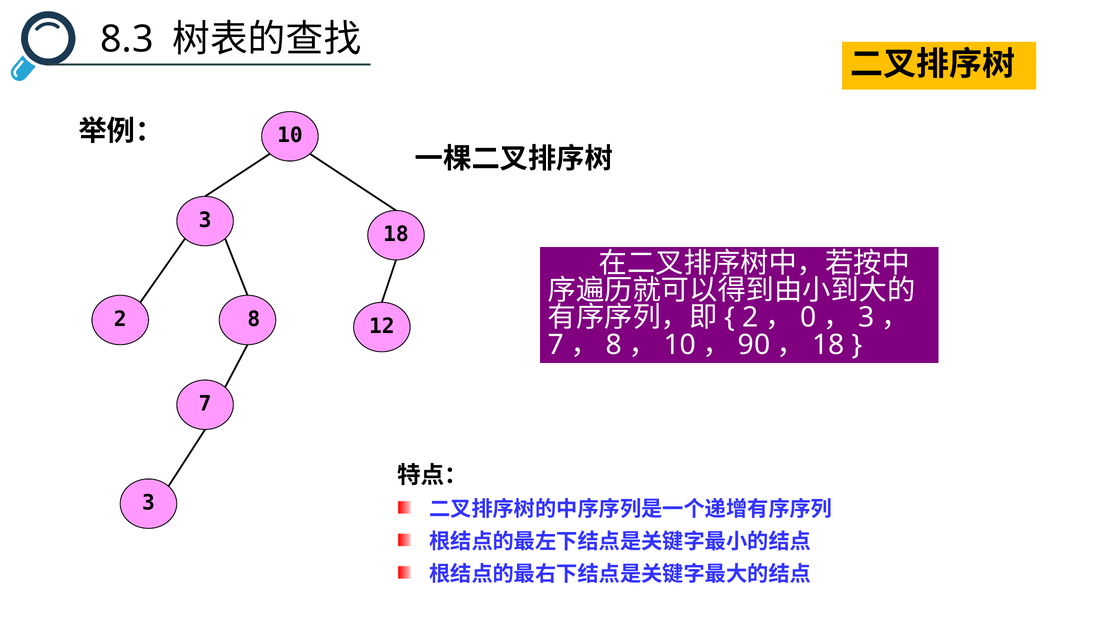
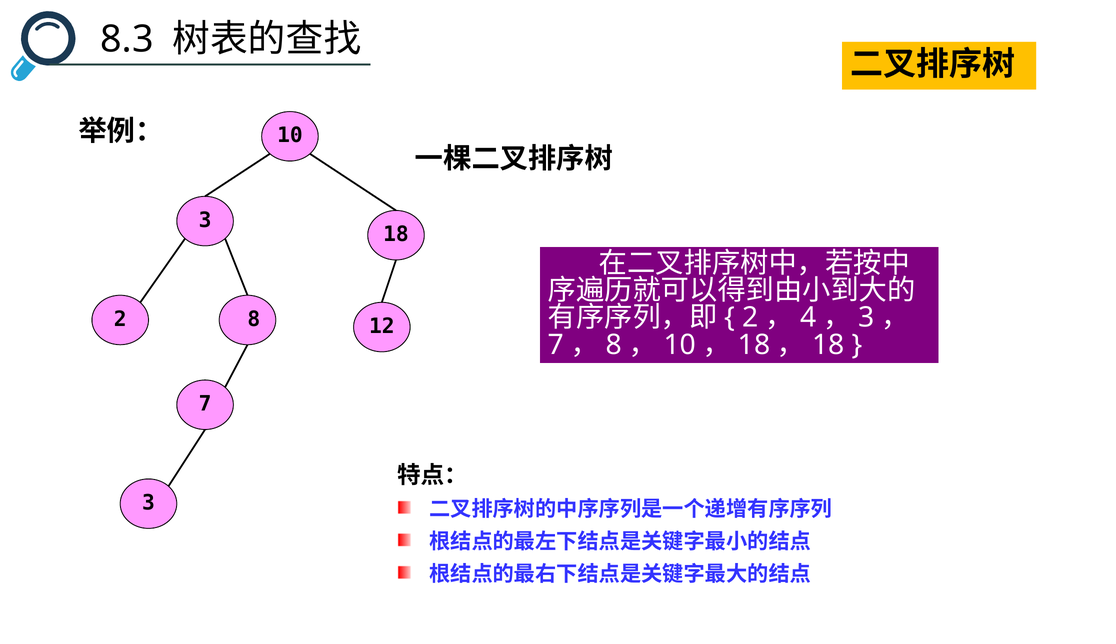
0: 0 -> 4
90 at (754, 345): 90 -> 18
